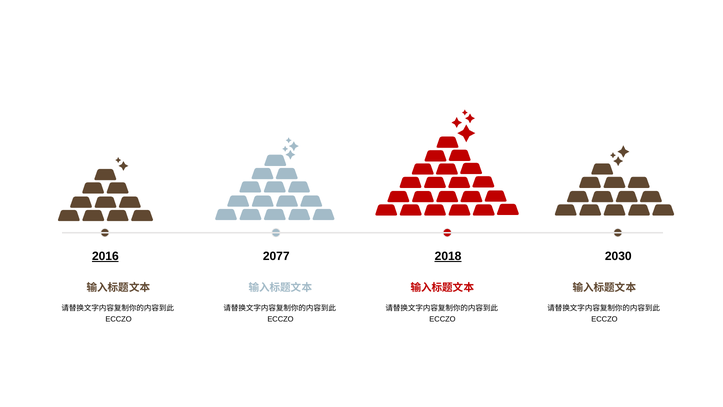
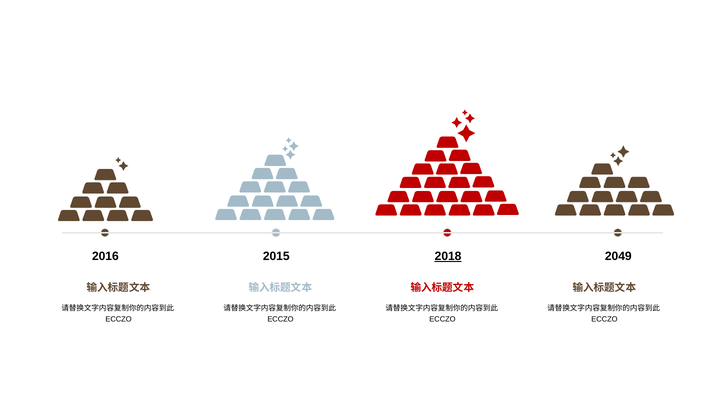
2016 underline: present -> none
2077: 2077 -> 2015
2030: 2030 -> 2049
